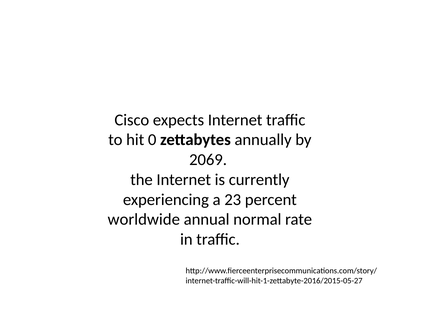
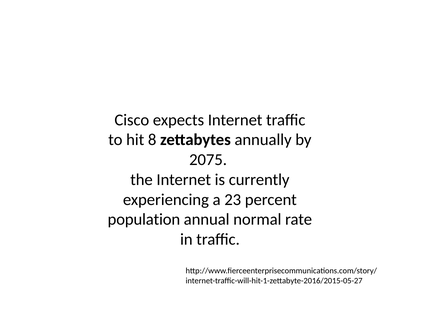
0: 0 -> 8
2069: 2069 -> 2075
worldwide: worldwide -> population
